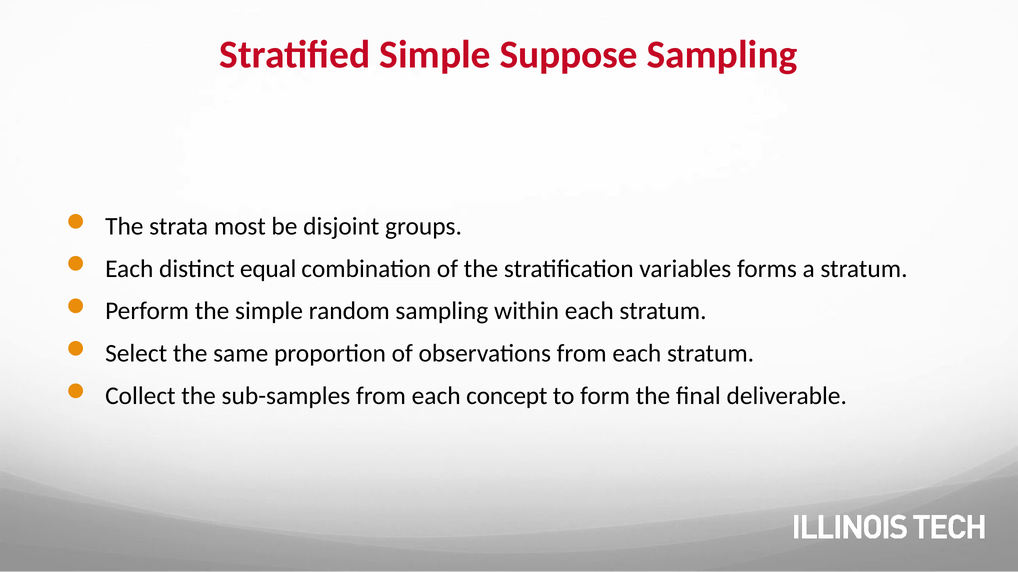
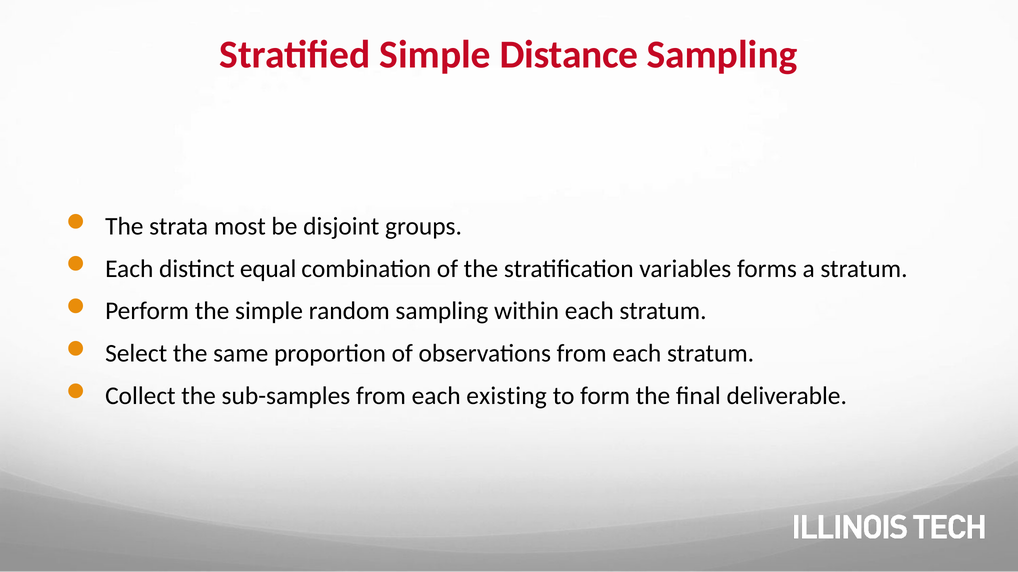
Suppose: Suppose -> Distance
concept: concept -> existing
